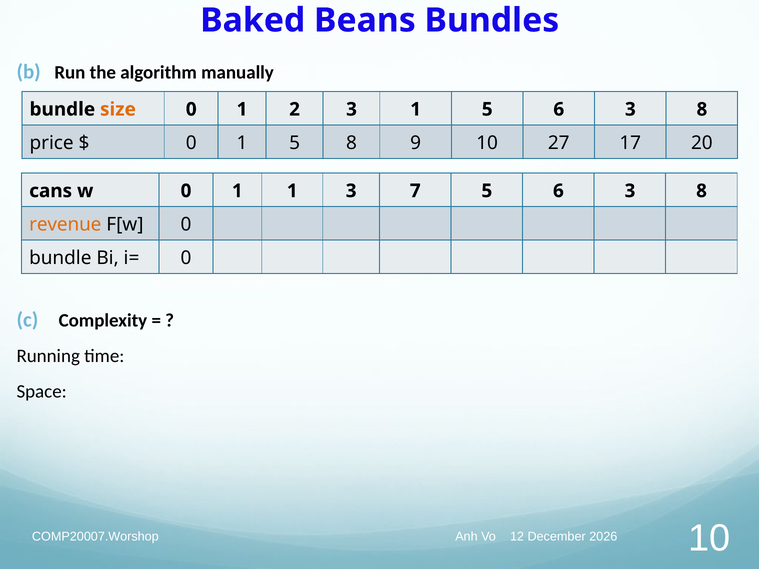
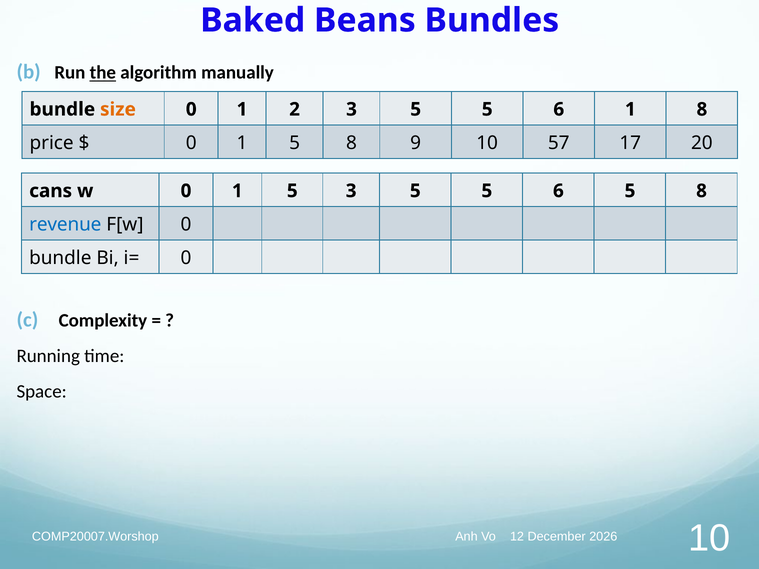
the underline: none -> present
2 3 1: 1 -> 5
3 at (630, 109): 3 -> 1
27: 27 -> 57
w 0 1 1: 1 -> 5
7 at (415, 191): 7 -> 5
3 at (630, 191): 3 -> 5
revenue colour: orange -> blue
